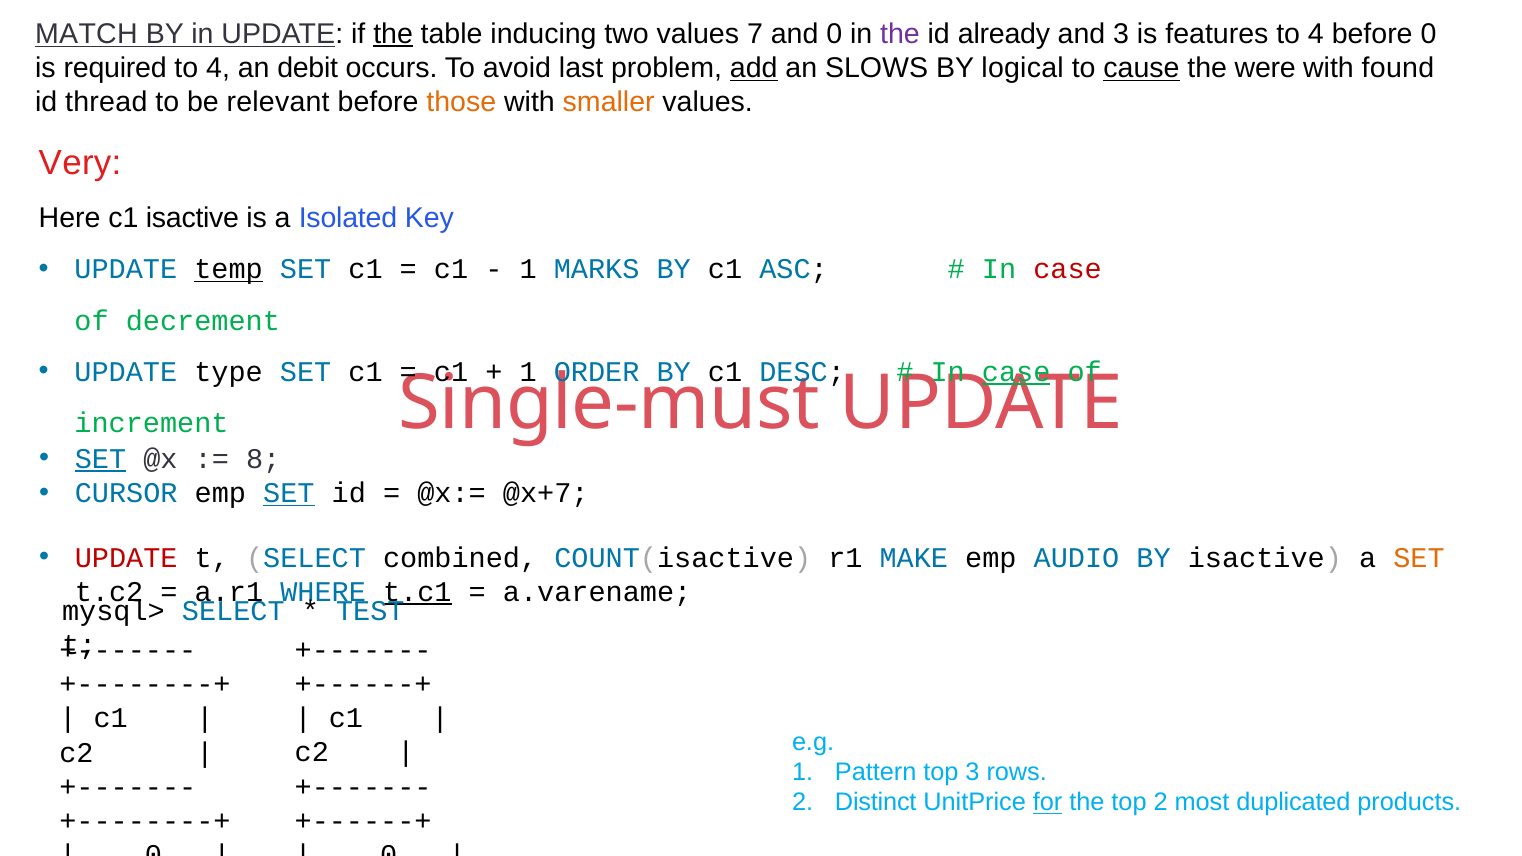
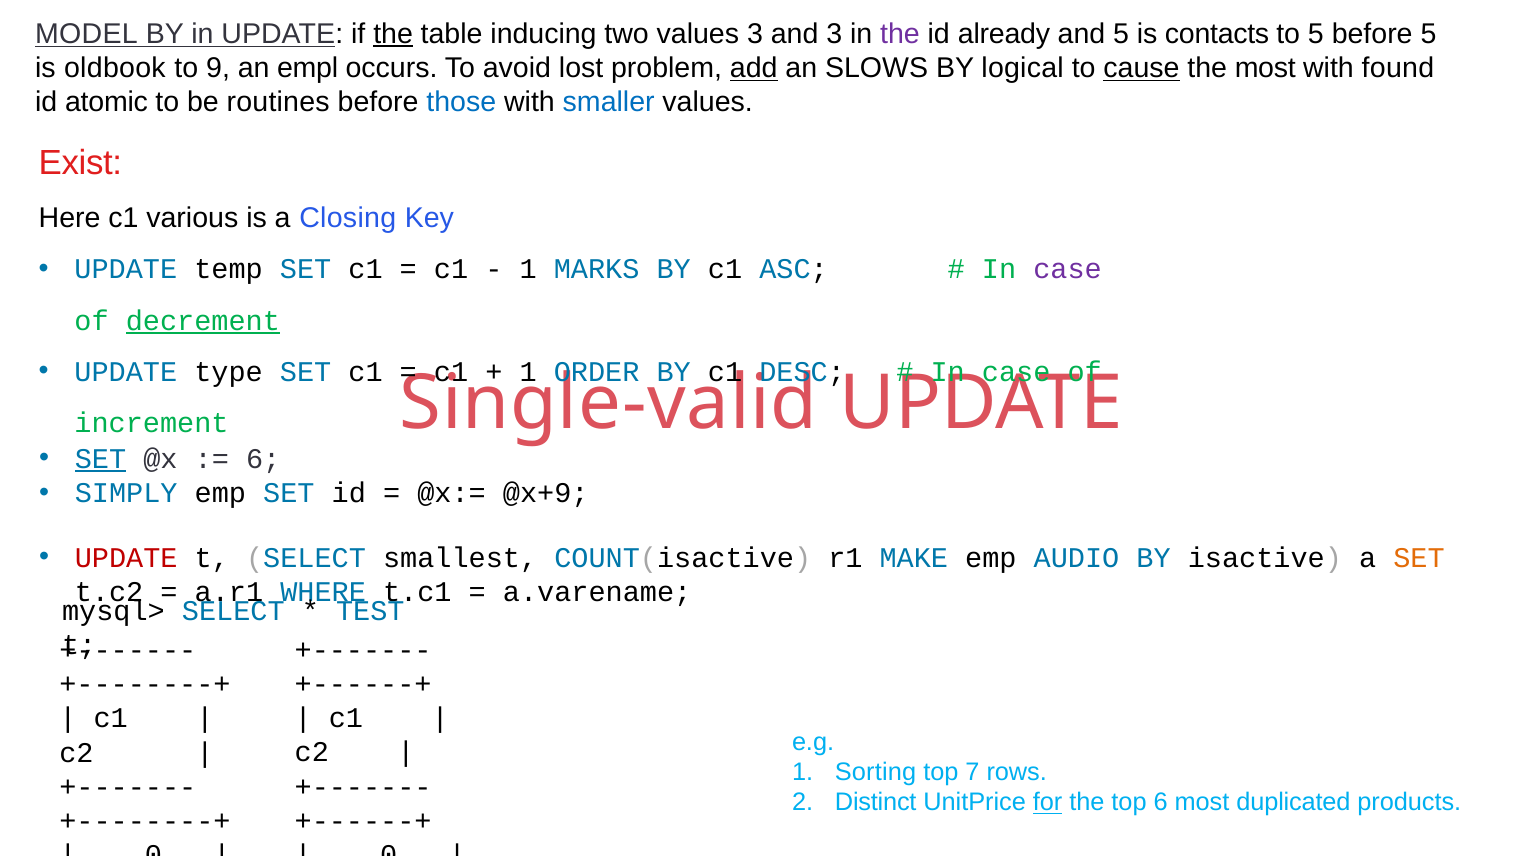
MATCH: MATCH -> MODEL
values 7: 7 -> 3
and 0: 0 -> 3
and 3: 3 -> 5
features: features -> contacts
4 at (1316, 34): 4 -> 5
before 0: 0 -> 5
required: required -> oldbook
4 at (218, 68): 4 -> 9
debit: debit -> empl
last: last -> lost
the were: were -> most
thread: thread -> atomic
relevant: relevant -> routines
those colour: orange -> blue
smaller colour: orange -> blue
Very: Very -> Exist
c1 isactive: isactive -> various
Isolated: Isolated -> Closing
temp underline: present -> none
case at (1068, 269) colour: red -> purple
decrement underline: none -> present
case at (1016, 372) underline: present -> none
Single-must: Single-must -> Single-valid
8 at (263, 459): 8 -> 6
CURSOR: CURSOR -> SIMPLY
SET at (289, 493) underline: present -> none
@x+7: @x+7 -> @x+9
combined: combined -> smallest
t.c1 underline: present -> none
Pattern: Pattern -> Sorting
top 3: 3 -> 7
top 2: 2 -> 6
